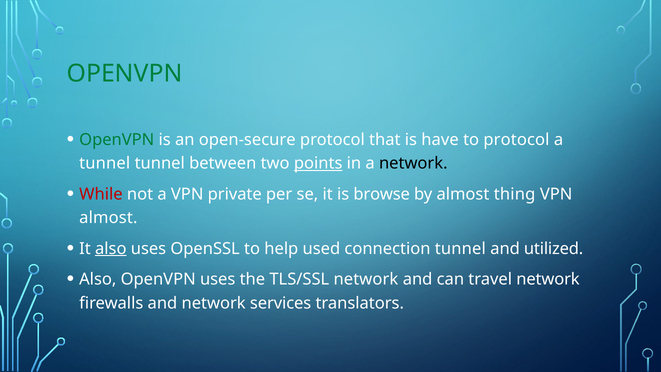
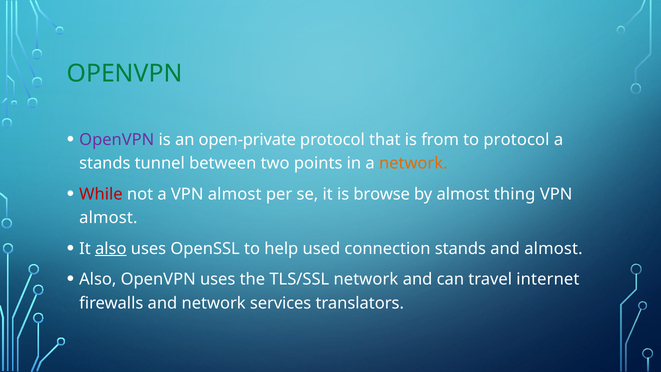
OpenVPN at (117, 139) colour: green -> purple
open-secure: open-secure -> open-private
have: have -> from
tunnel at (105, 163): tunnel -> stands
points underline: present -> none
network at (413, 163) colour: black -> orange
a VPN private: private -> almost
connection tunnel: tunnel -> stands
and utilized: utilized -> almost
travel network: network -> internet
